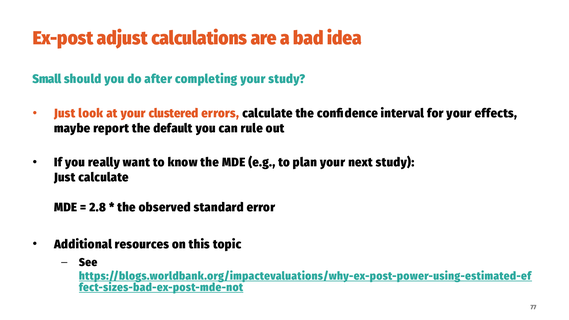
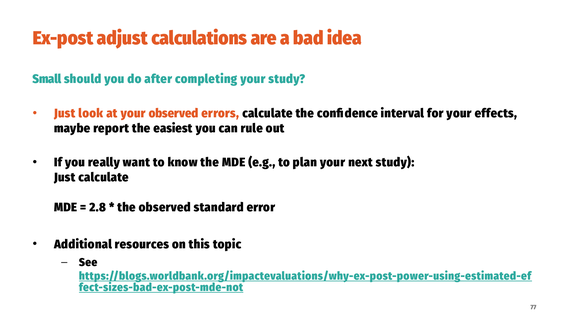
your clustered: clustered -> observed
default: default -> easiest
